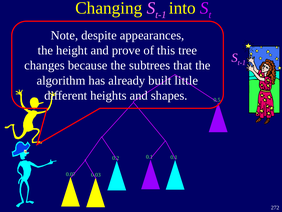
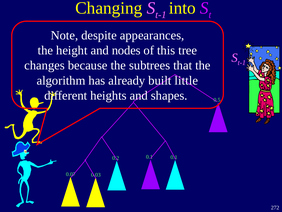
prove: prove -> nodes
